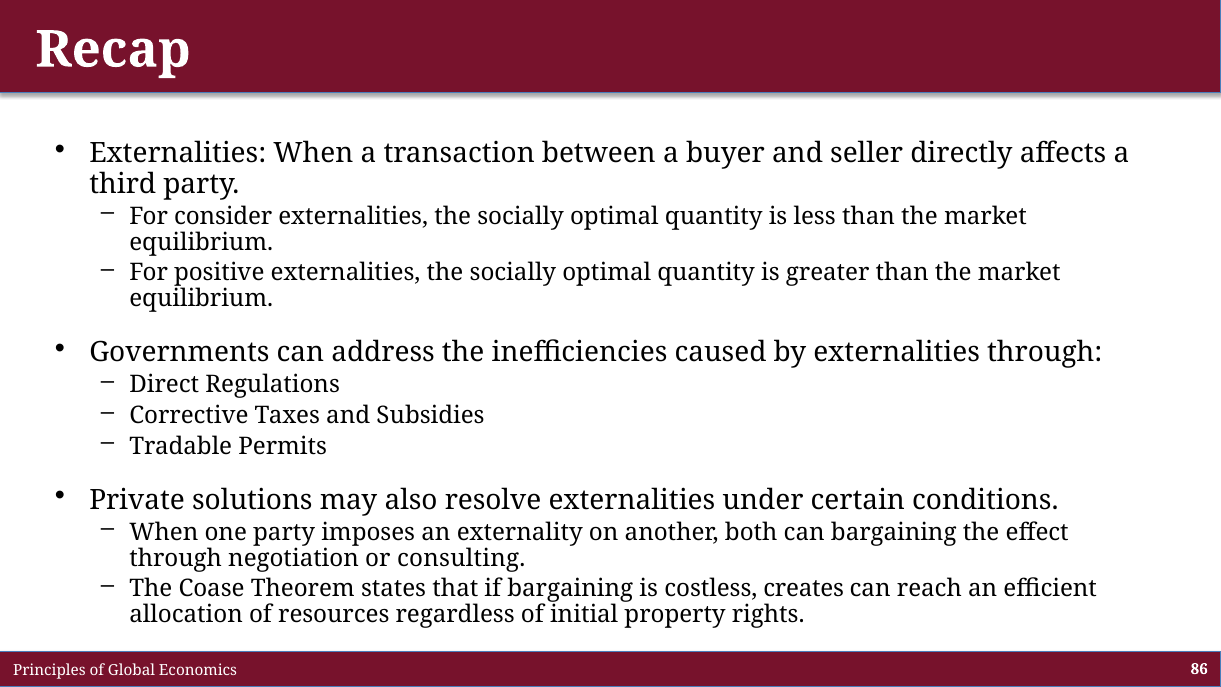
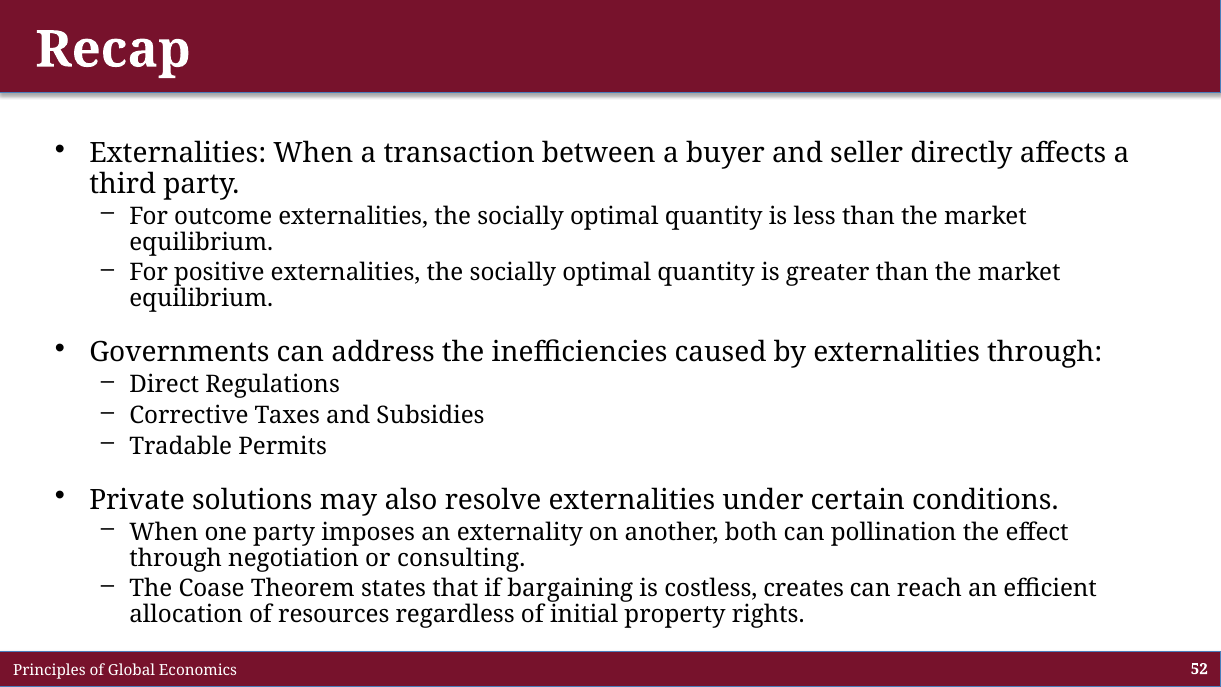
consider: consider -> outcome
can bargaining: bargaining -> pollination
86: 86 -> 52
